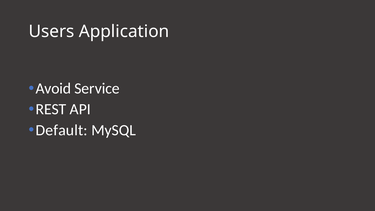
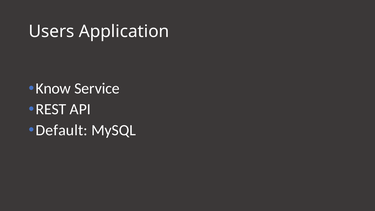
Avoid: Avoid -> Know
